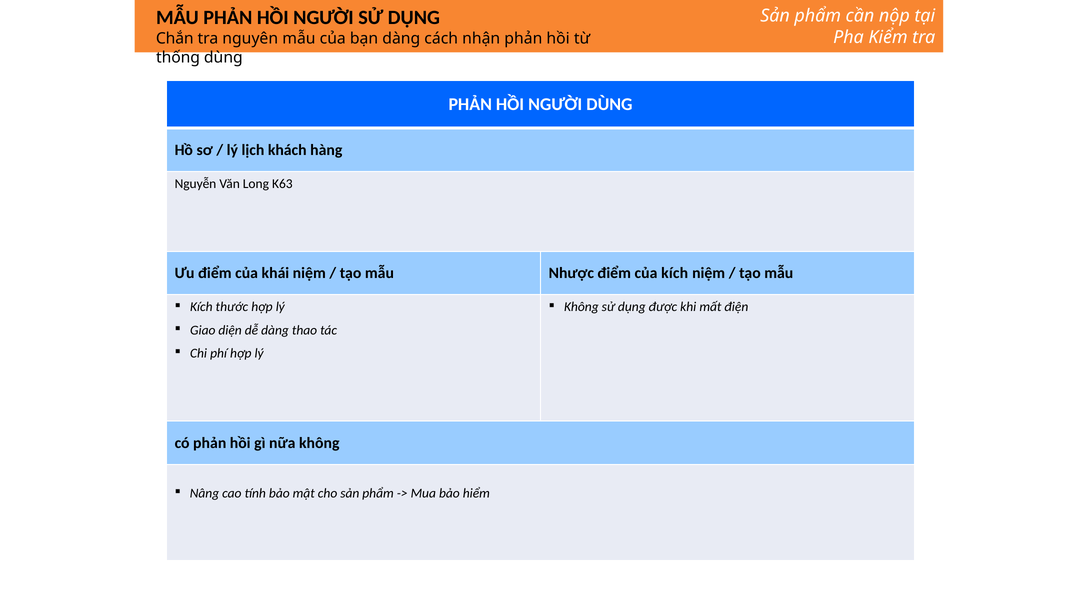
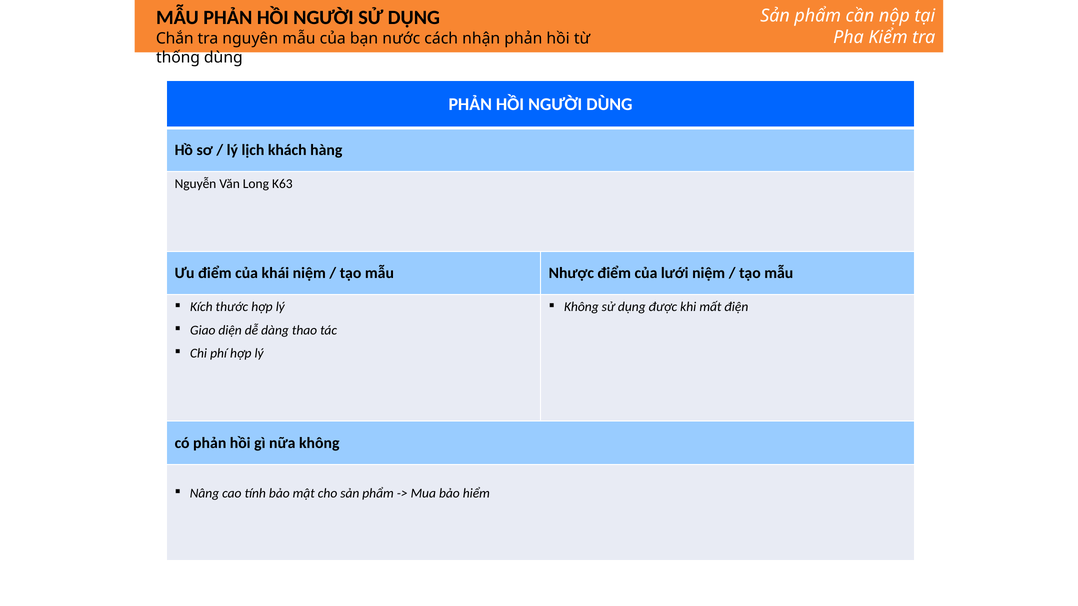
bạn dàng: dàng -> nước
của kích: kích -> lưới
